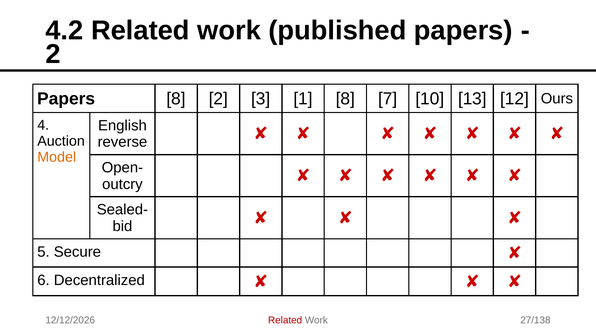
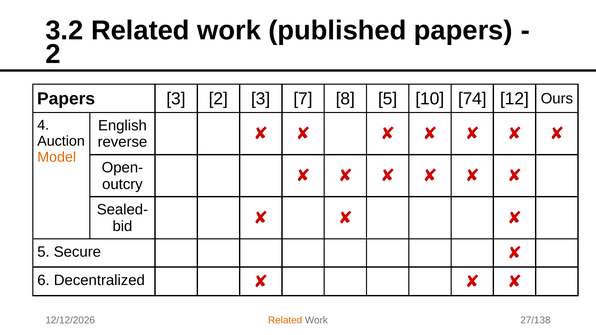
4.2: 4.2 -> 3.2
Papers 8: 8 -> 3
1: 1 -> 7
8 7: 7 -> 5
13: 13 -> 74
Related at (285, 320) colour: red -> orange
